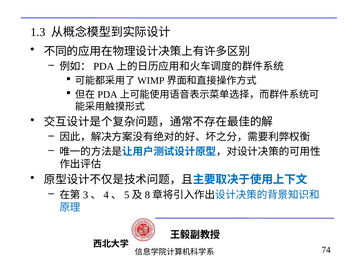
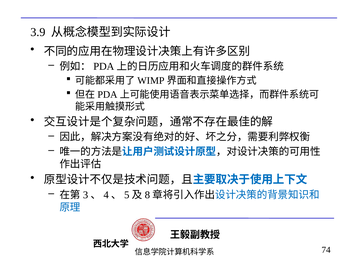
1.3: 1.3 -> 3.9
